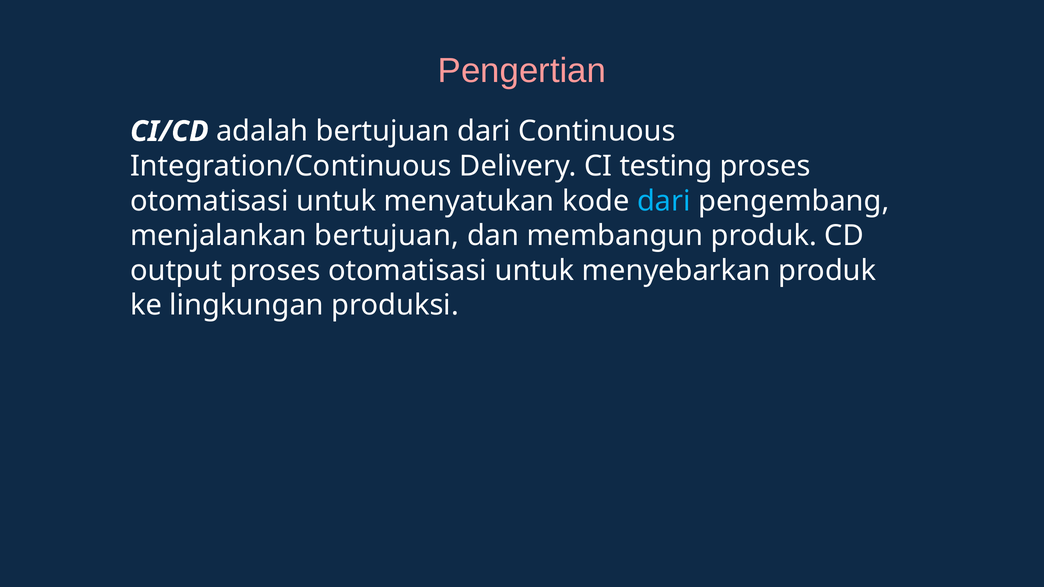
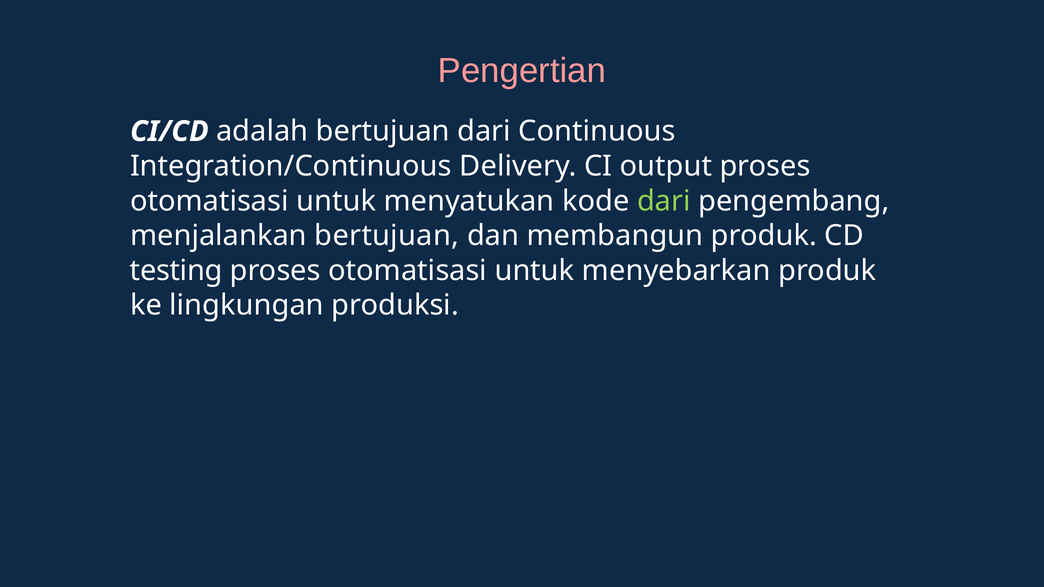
testing: testing -> output
dari at (664, 201) colour: light blue -> light green
output: output -> testing
